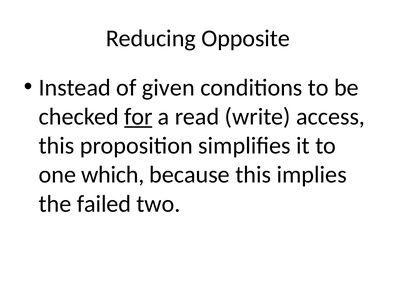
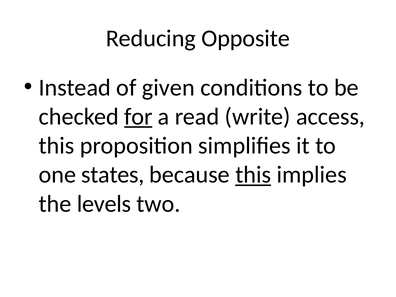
which: which -> states
this at (253, 175) underline: none -> present
failed: failed -> levels
